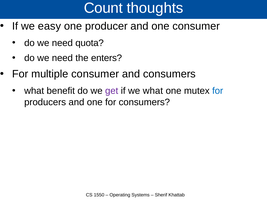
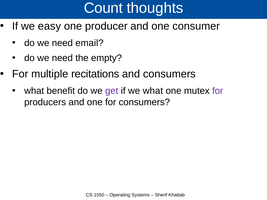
quota: quota -> email
enters: enters -> empty
multiple consumer: consumer -> recitations
for at (218, 91) colour: blue -> purple
